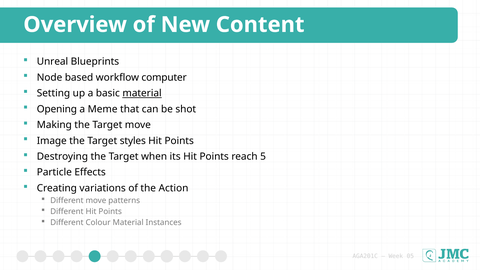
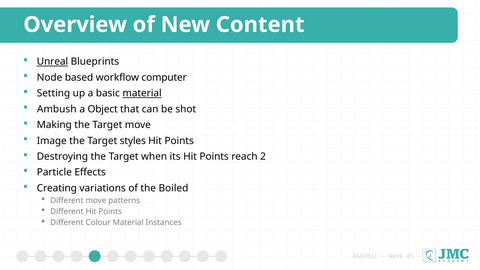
Unreal underline: none -> present
Opening: Opening -> Ambush
Meme: Meme -> Object
5: 5 -> 2
Action: Action -> Boiled
